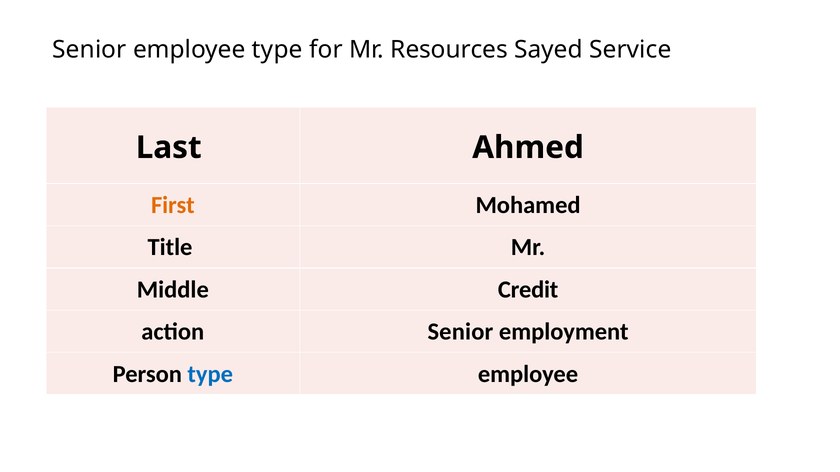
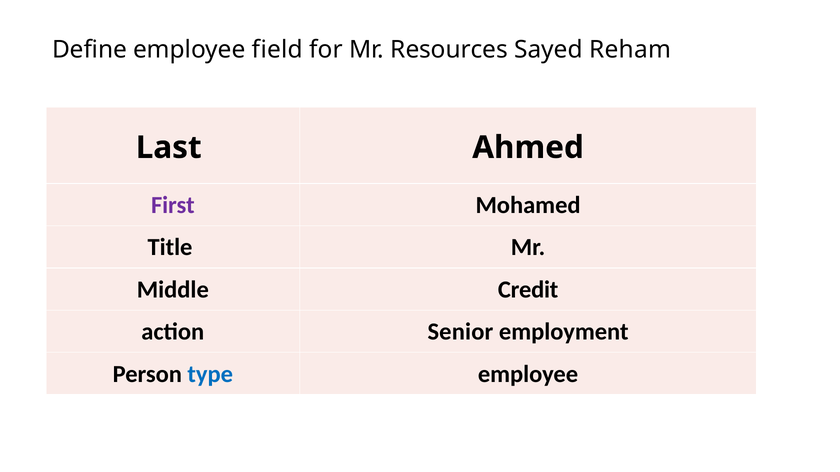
Senior at (89, 50): Senior -> Define
employee type: type -> field
Service: Service -> Reham
First colour: orange -> purple
